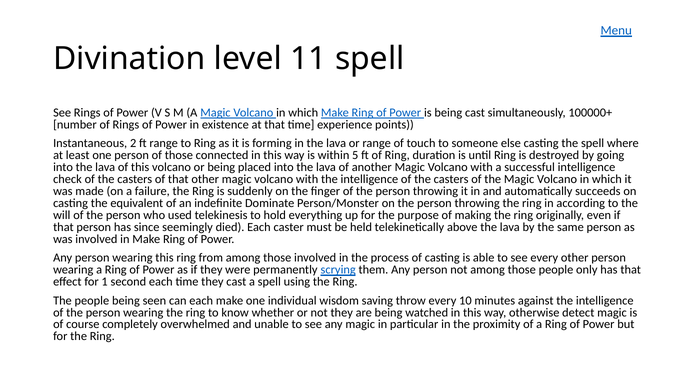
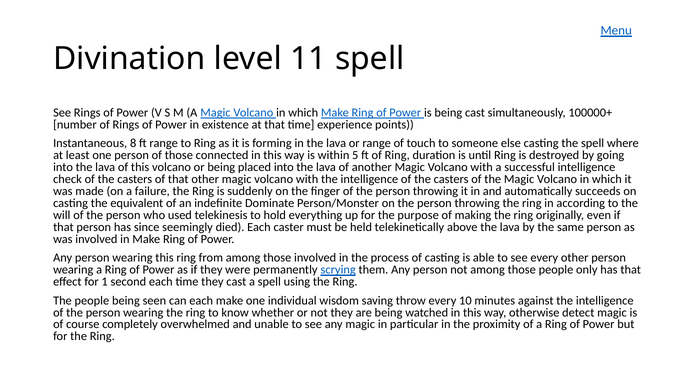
2: 2 -> 8
